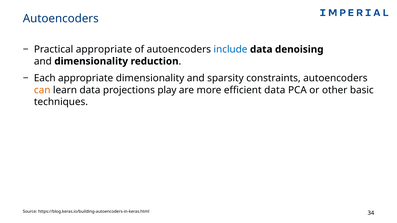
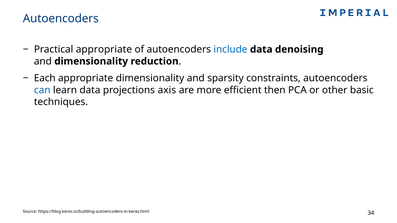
can colour: orange -> blue
play: play -> axis
efficient data: data -> then
